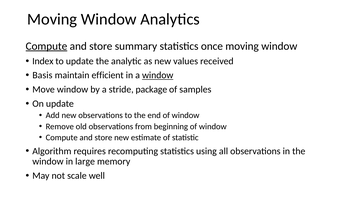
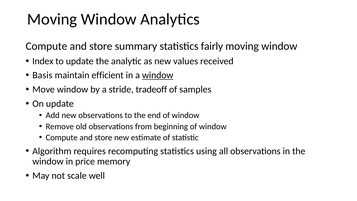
Compute at (46, 46) underline: present -> none
once: once -> fairly
package: package -> tradeoff
large: large -> price
